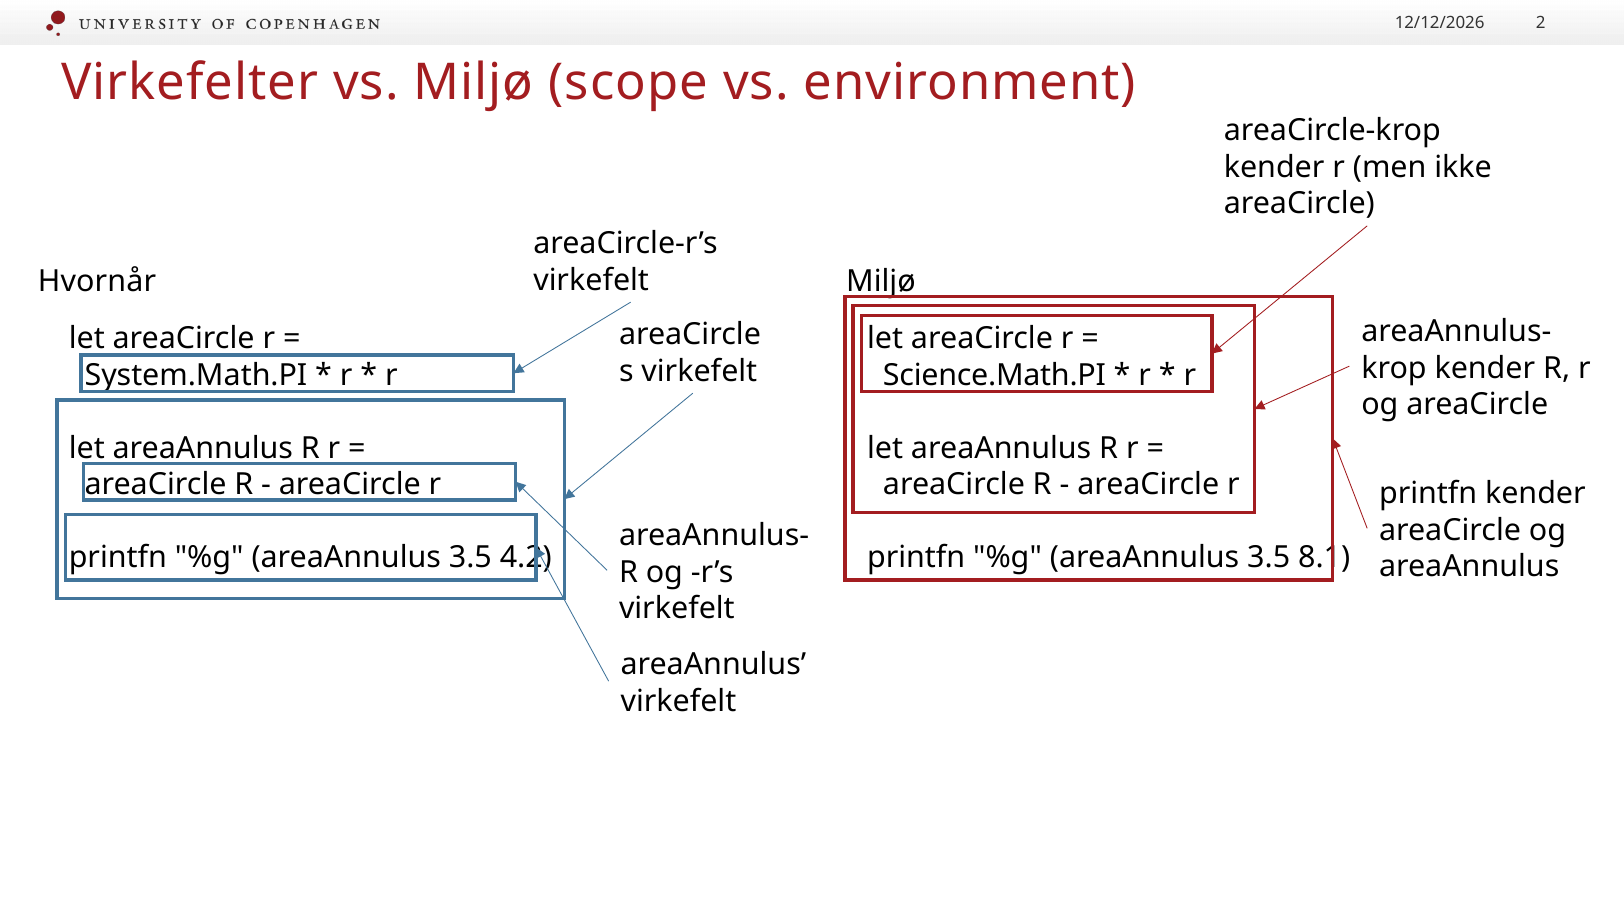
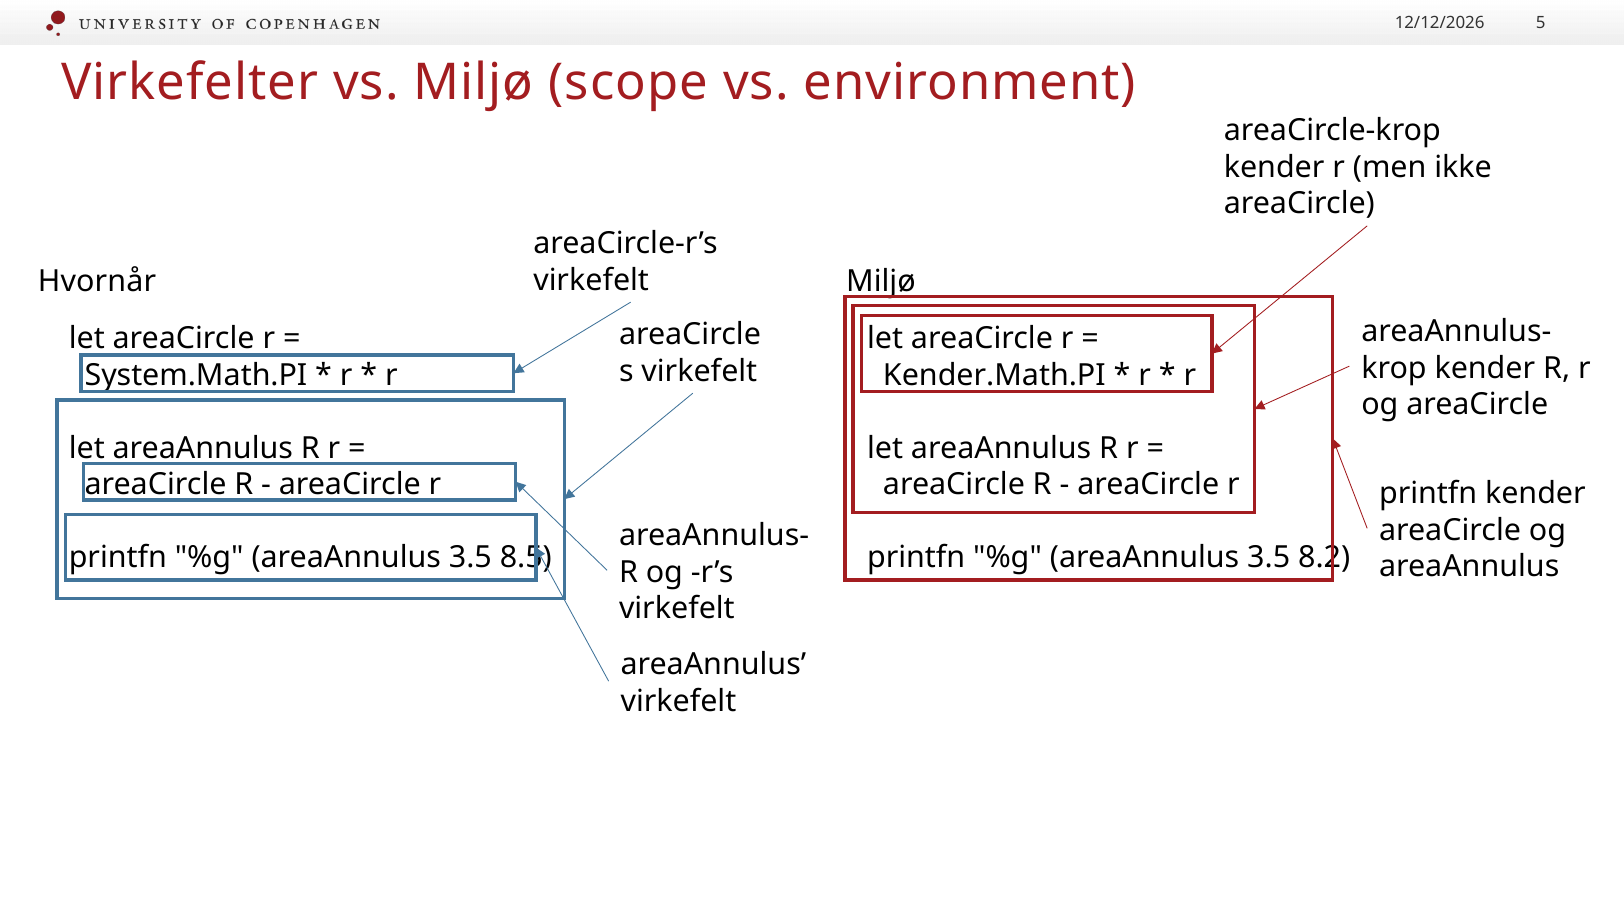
2: 2 -> 5
Science.Math.PI: Science.Math.PI -> Kender.Math.PI
4.2: 4.2 -> 8.5
8.1: 8.1 -> 8.2
